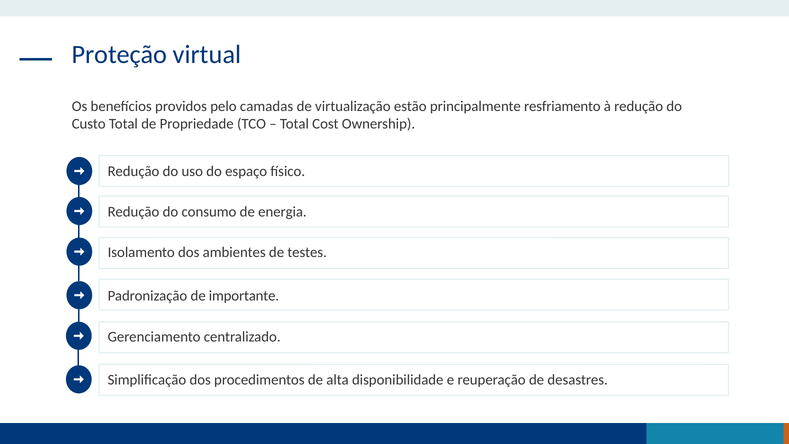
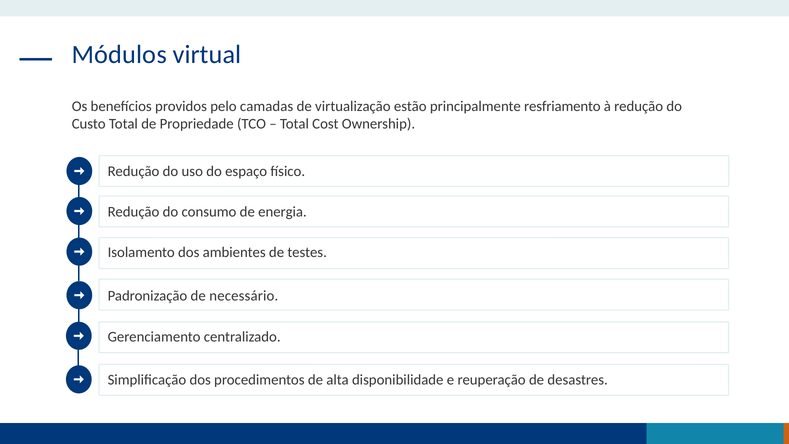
Proteção: Proteção -> Módulos
importante: importante -> necessário
